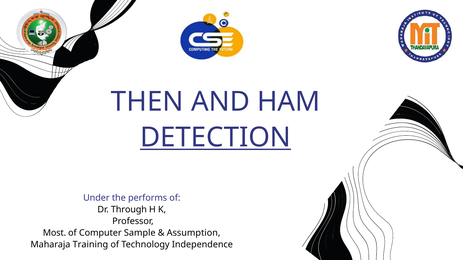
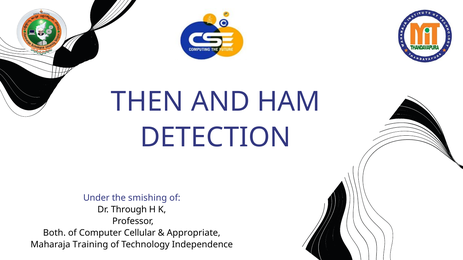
DETECTION underline: present -> none
performs: performs -> smishing
Most: Most -> Both
Sample: Sample -> Cellular
Assumption: Assumption -> Appropriate
